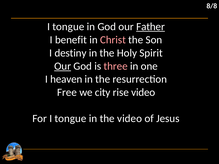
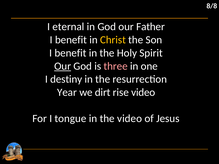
tongue at (68, 27): tongue -> eternal
Father underline: present -> none
Christ colour: pink -> yellow
destiny at (70, 53): destiny -> benefit
heaven: heaven -> destiny
Free: Free -> Year
city: city -> dirt
